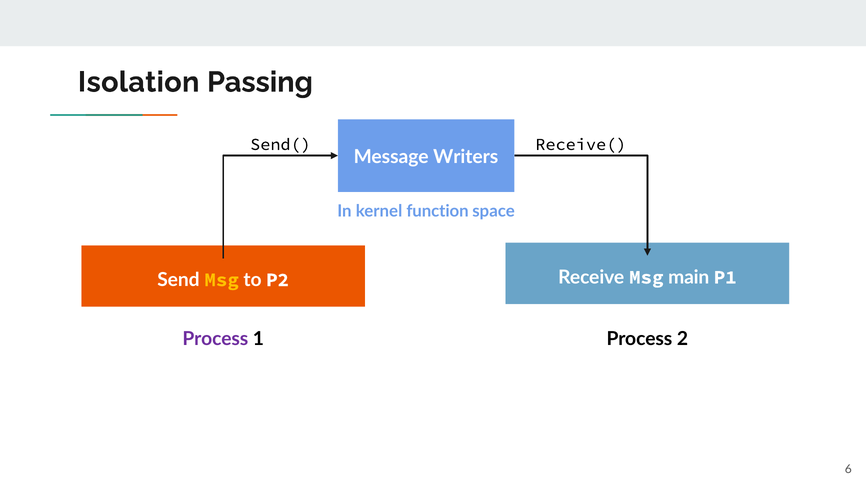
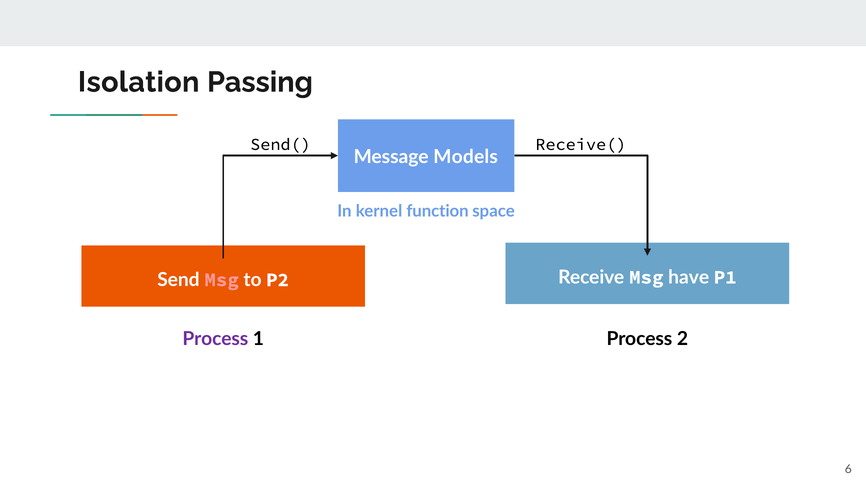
Writers: Writers -> Models
Msg at (222, 280) colour: yellow -> pink
main: main -> have
